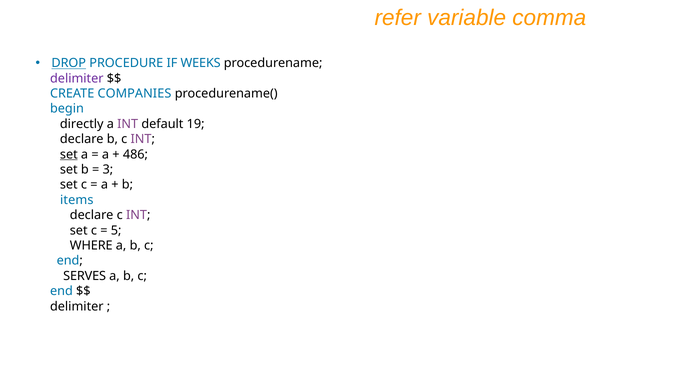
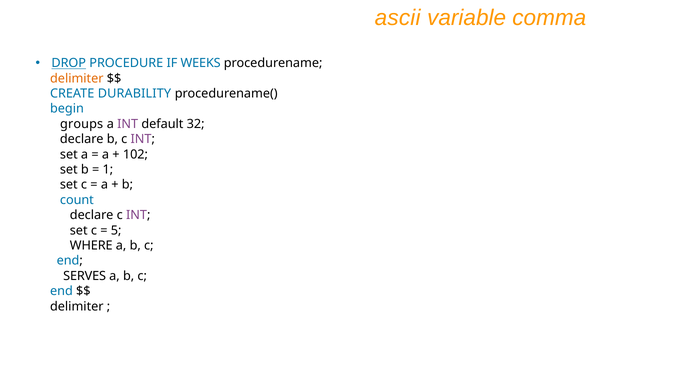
refer: refer -> ascii
delimiter at (77, 78) colour: purple -> orange
COMPANIES: COMPANIES -> DURABILITY
directly: directly -> groups
19: 19 -> 32
set at (69, 155) underline: present -> none
486: 486 -> 102
3: 3 -> 1
items: items -> count
